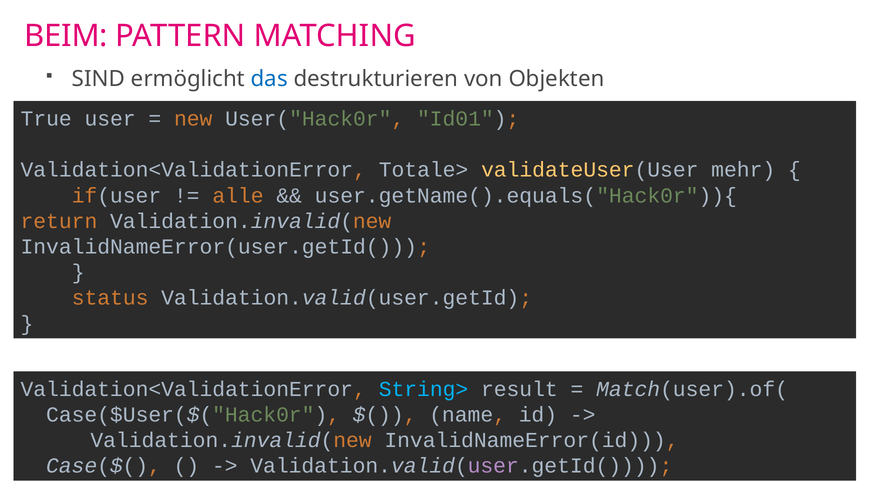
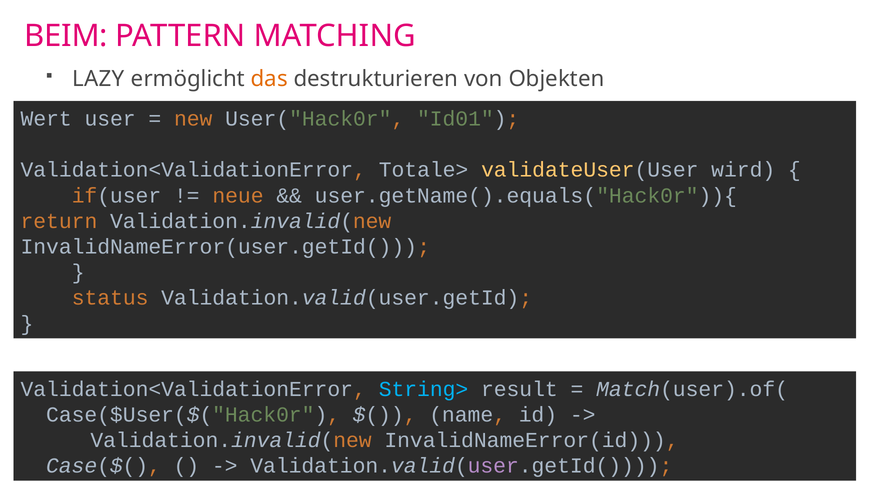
SIND: SIND -> LAZY
das colour: blue -> orange
True: True -> Wert
mehr: mehr -> wird
alle: alle -> neue
